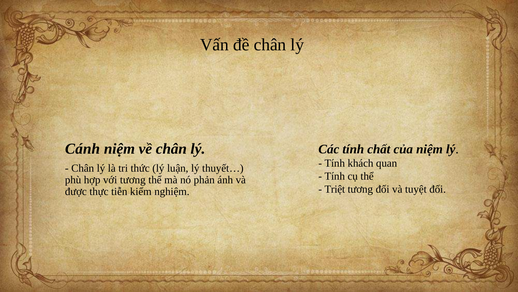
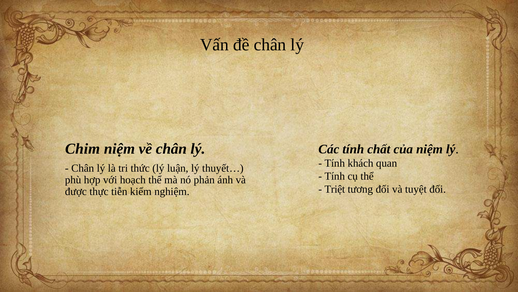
Cánh: Cánh -> Chim
với tương: tương -> hoạch
